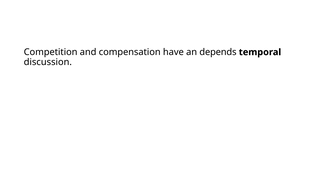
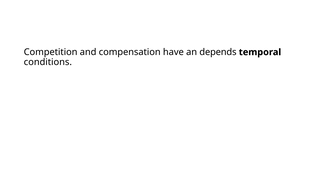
discussion: discussion -> conditions
